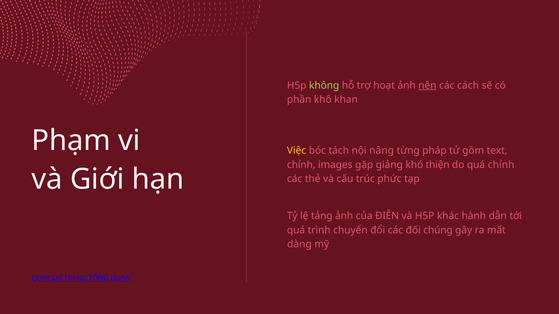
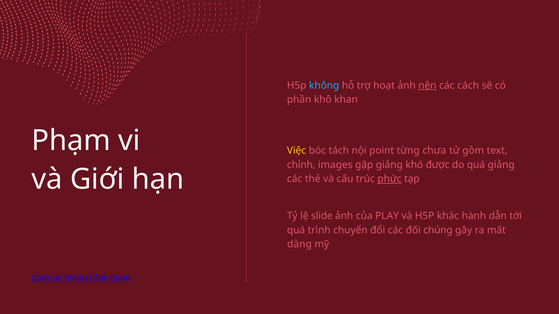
không colour: light green -> light blue
nâng: nâng -> point
pháp: pháp -> chưa
thiện: thiện -> được
quá chỉnh: chỉnh -> giảng
phức underline: none -> present
tảng: tảng -> slide
ĐIÊN: ĐIÊN -> PLAY
